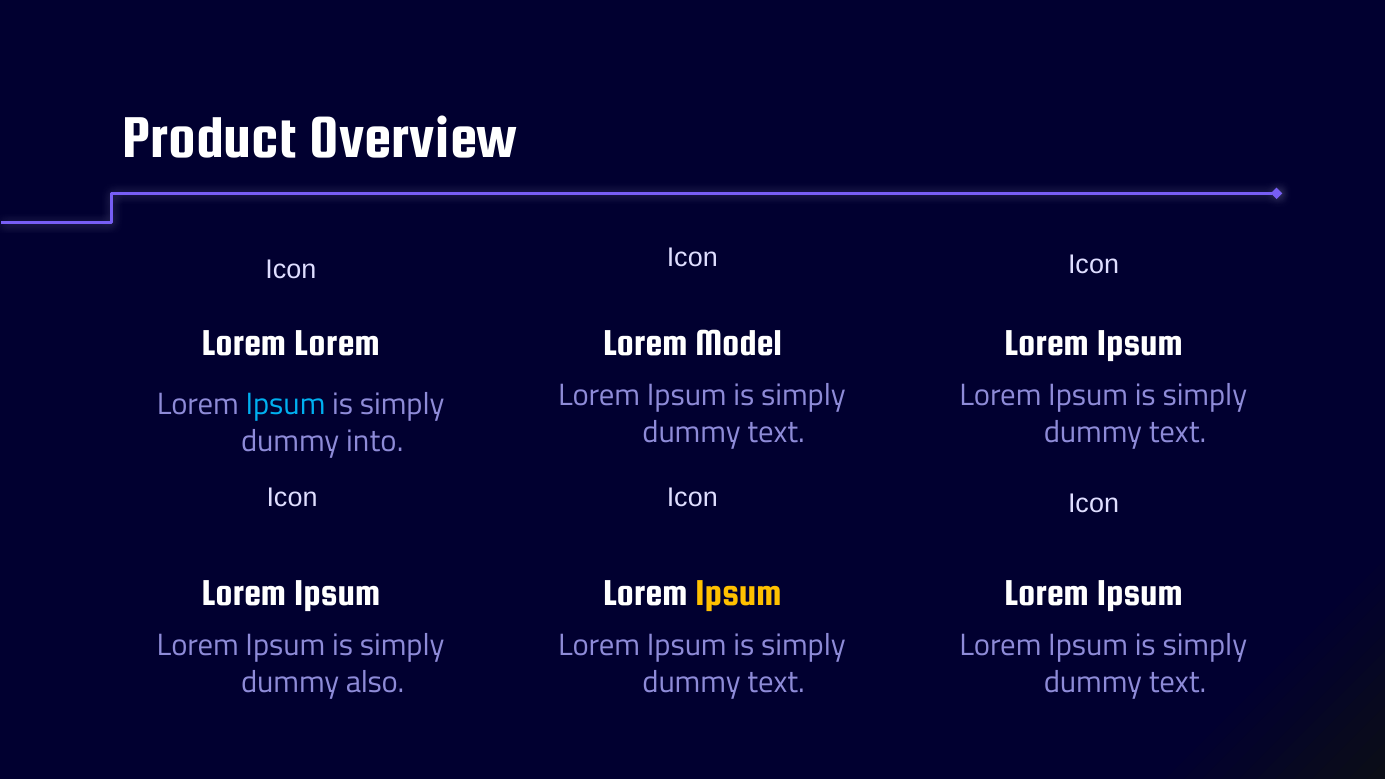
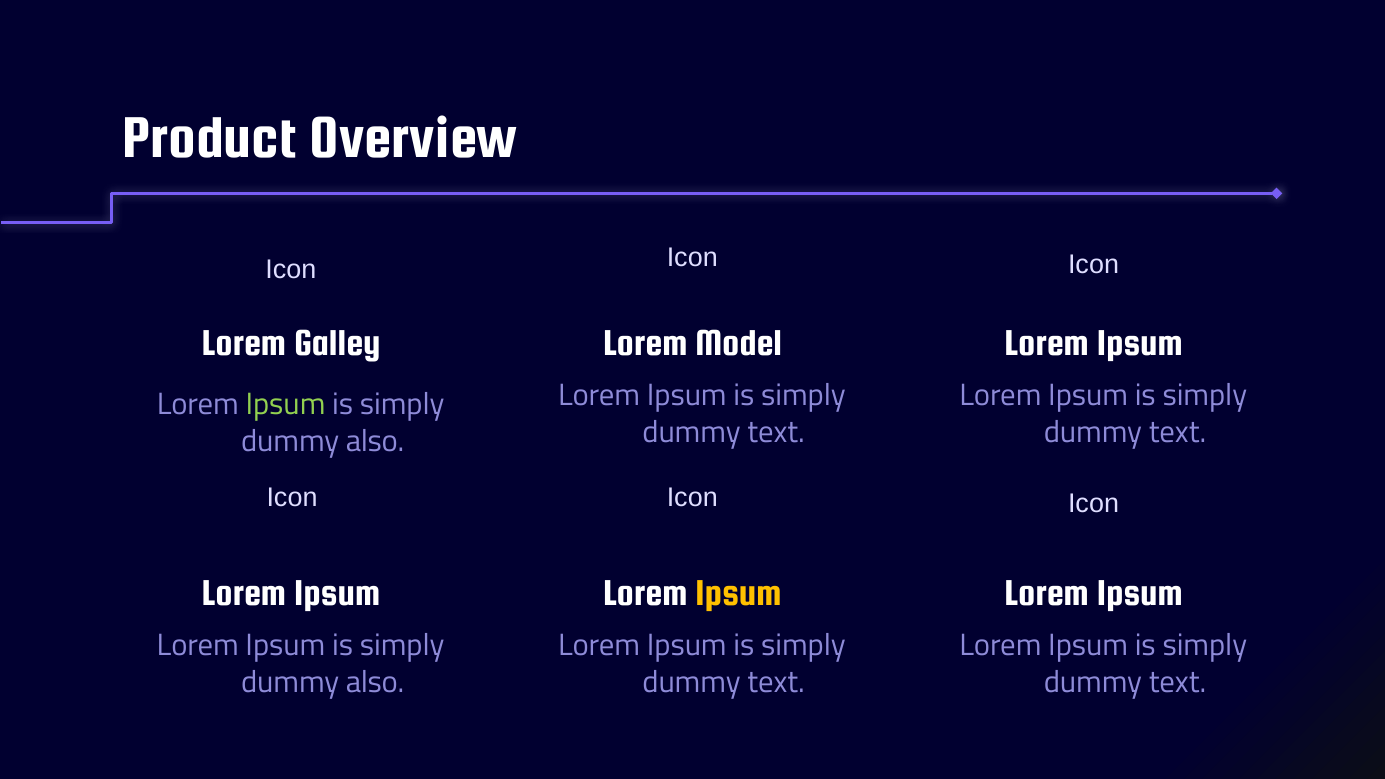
Lorem at (337, 343): Lorem -> Galley
Ipsum at (286, 405) colour: light blue -> light green
into at (375, 442): into -> also
